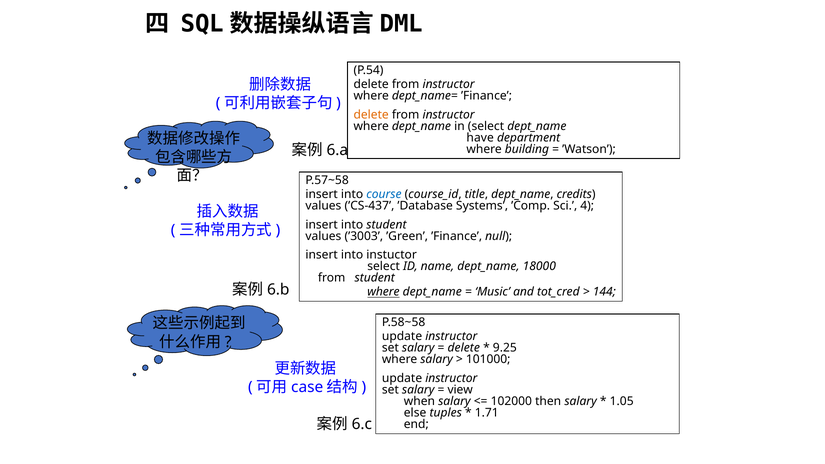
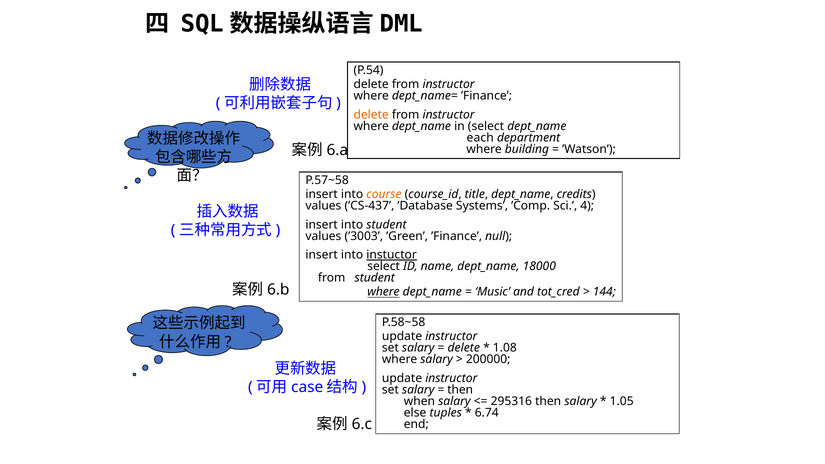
have: have -> each
course colour: blue -> orange
instuctor underline: none -> present
9.25: 9.25 -> 1.08
101000: 101000 -> 200000
view at (460, 390): view -> then
102000: 102000 -> 295316
1.71: 1.71 -> 6.74
